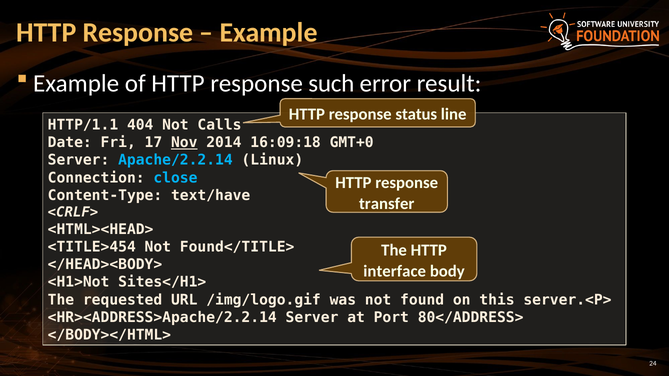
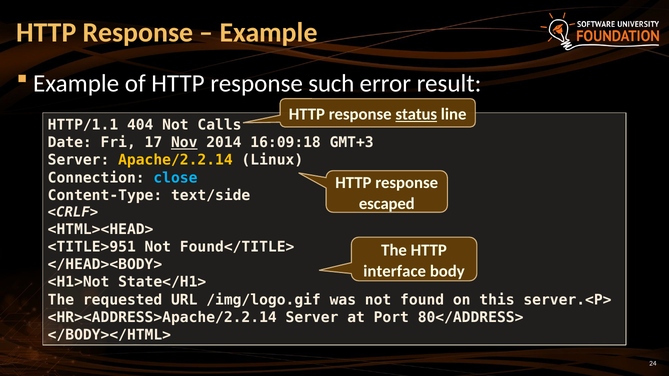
status underline: none -> present
GMT+0: GMT+0 -> GMT+3
Apache/2.2.14 colour: light blue -> yellow
text/have: text/have -> text/side
transfer: transfer -> escaped
<TITLE>454: <TITLE>454 -> <TITLE>951
Sites</H1>: Sites</H1> -> State</H1>
